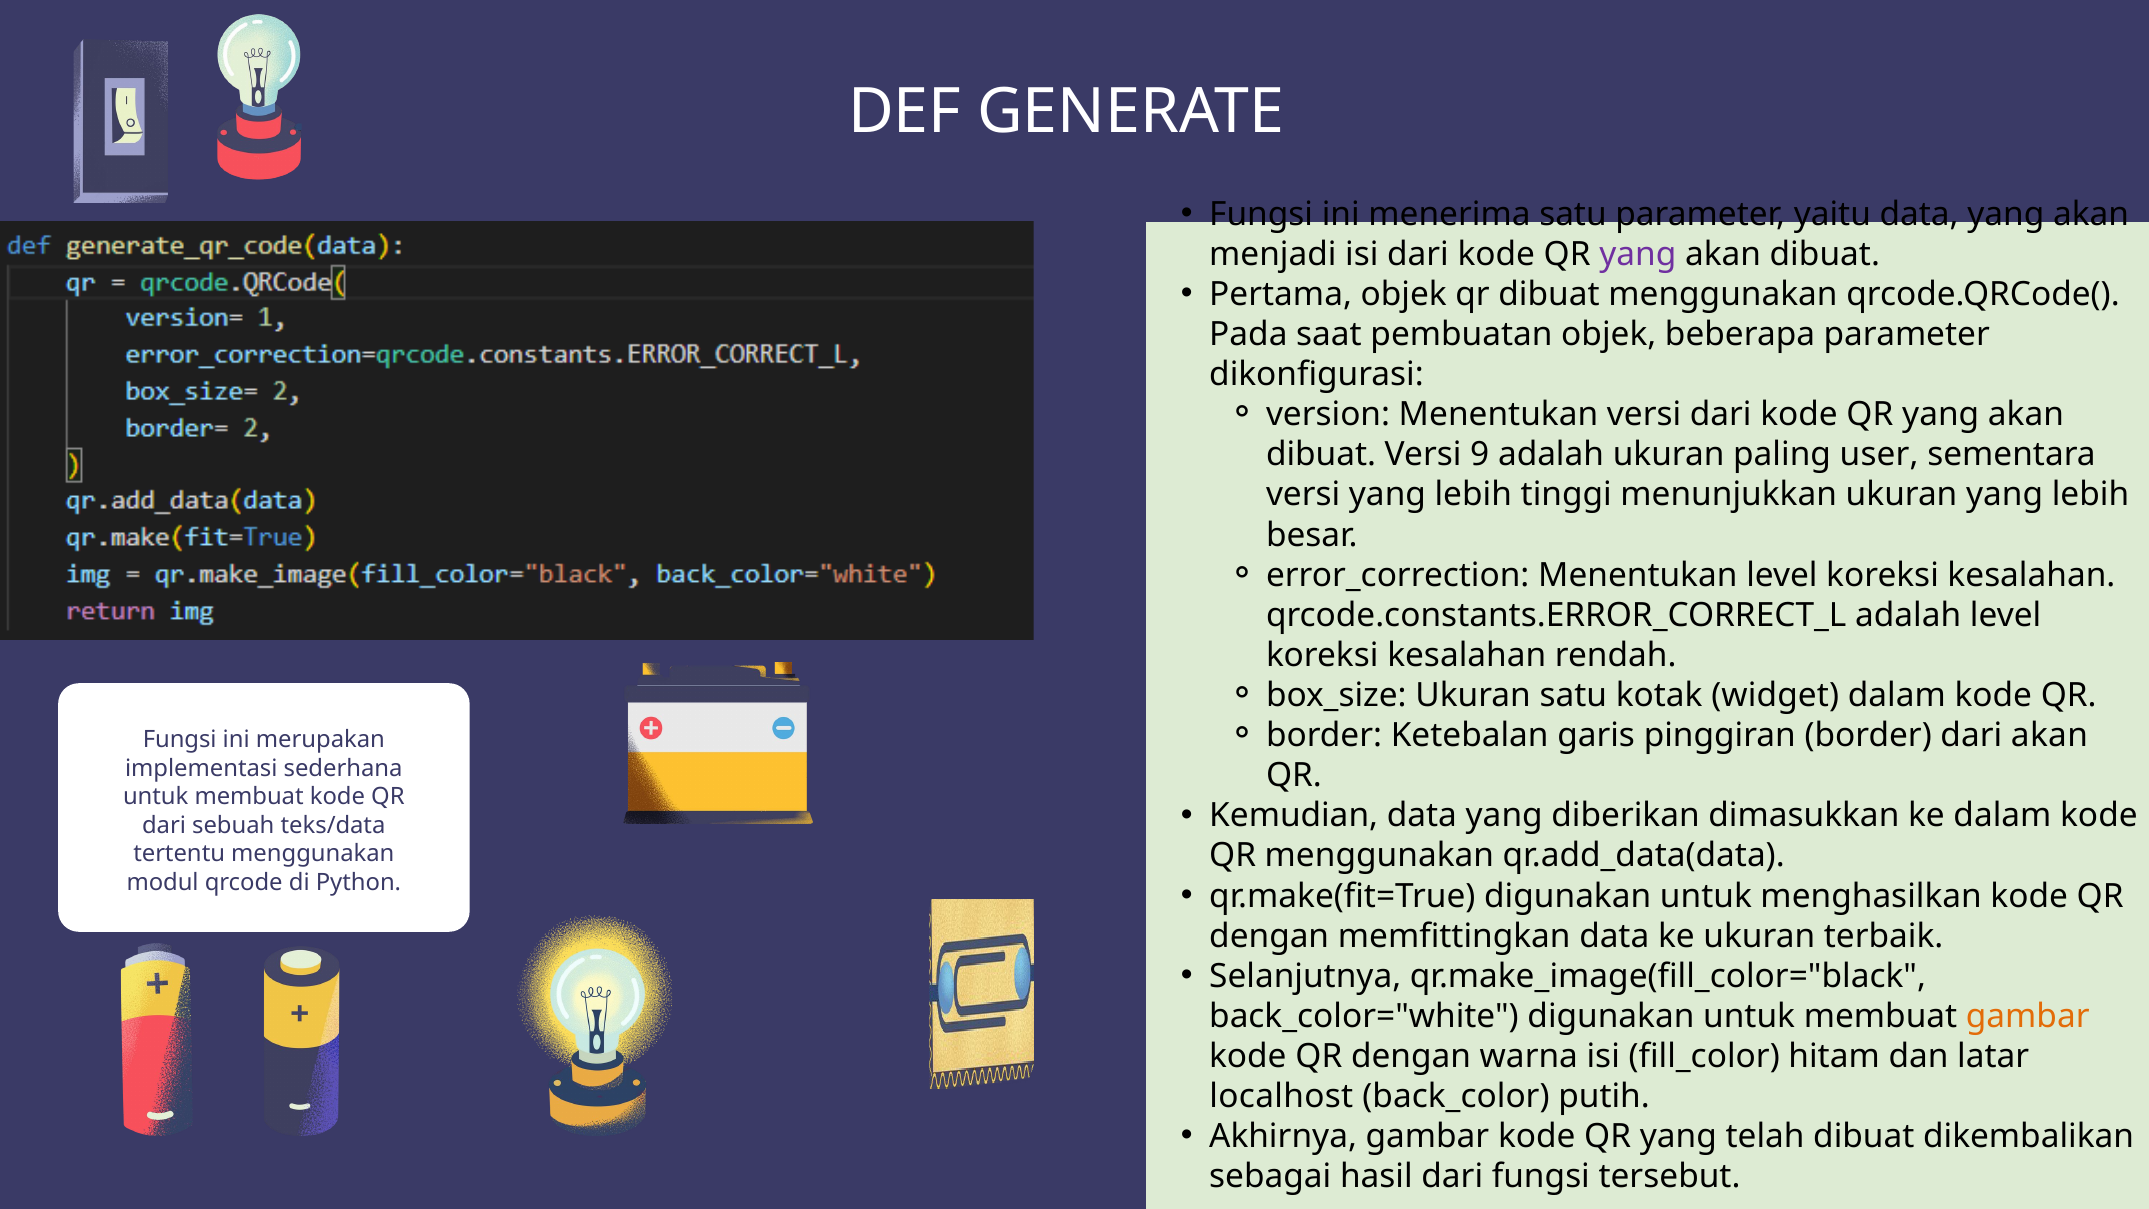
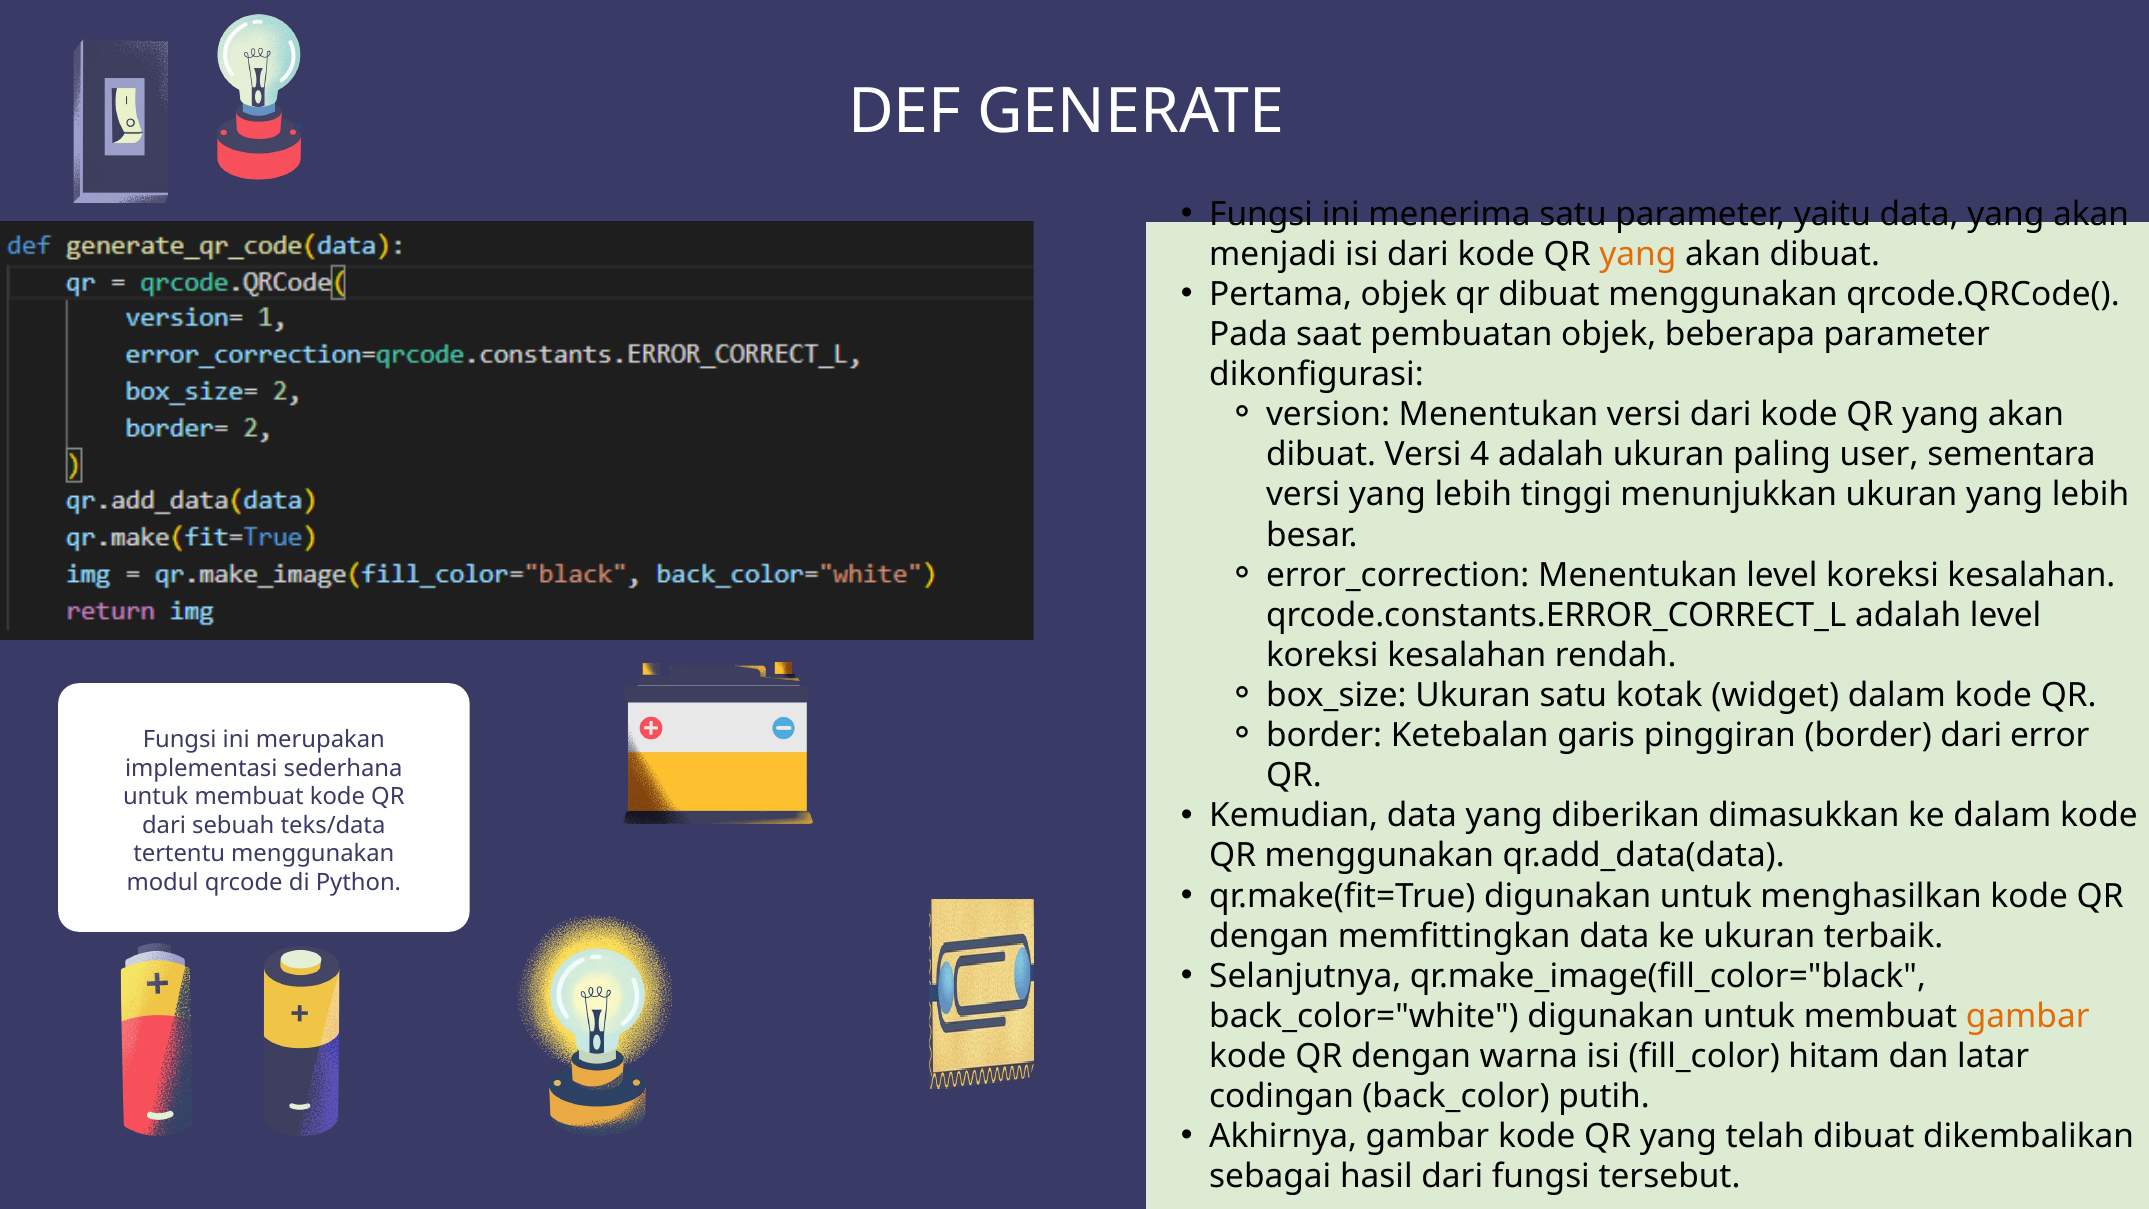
yang at (1638, 254) colour: purple -> orange
9: 9 -> 4
dari akan: akan -> error
localhost: localhost -> codingan
